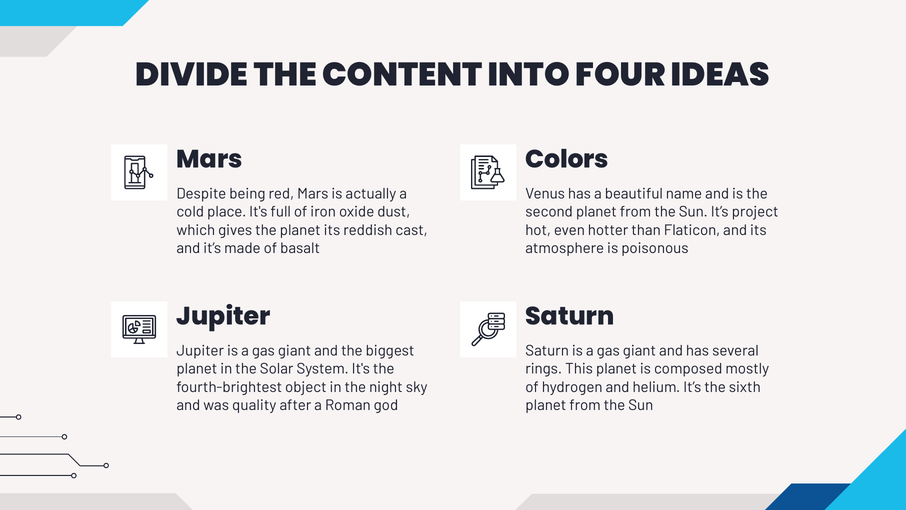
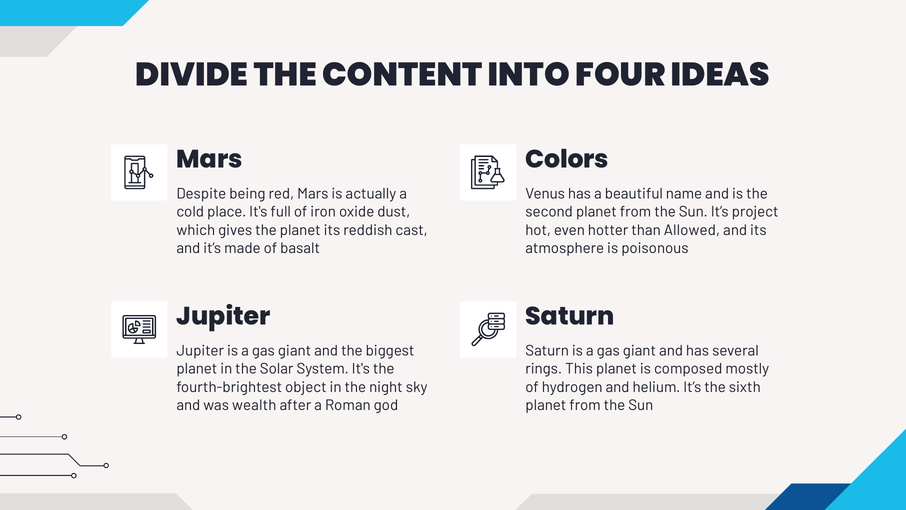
Flaticon: Flaticon -> Allowed
quality: quality -> wealth
